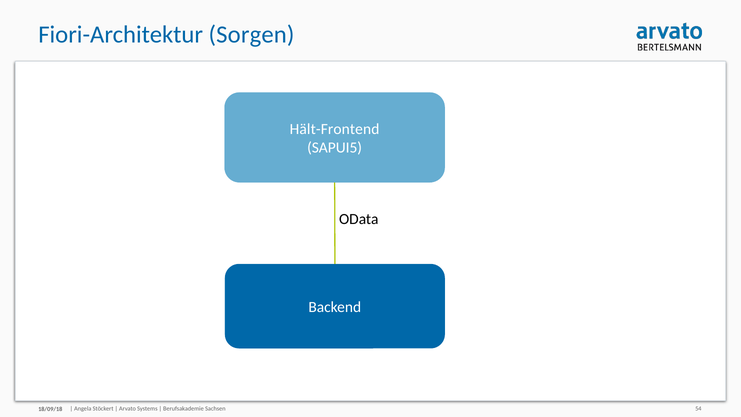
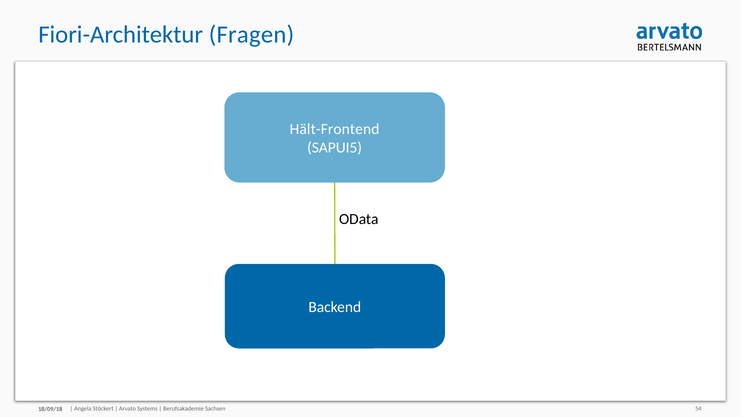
Sorgen: Sorgen -> Fragen
